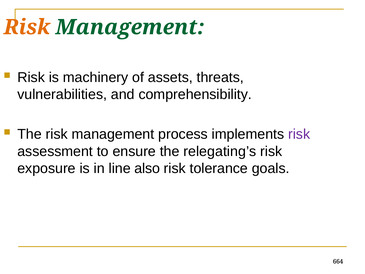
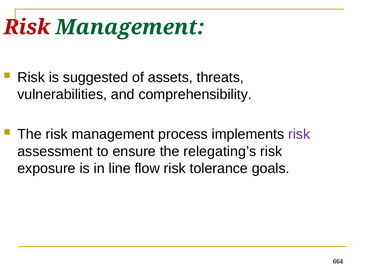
Risk at (27, 27) colour: orange -> red
machinery: machinery -> suggested
also: also -> flow
